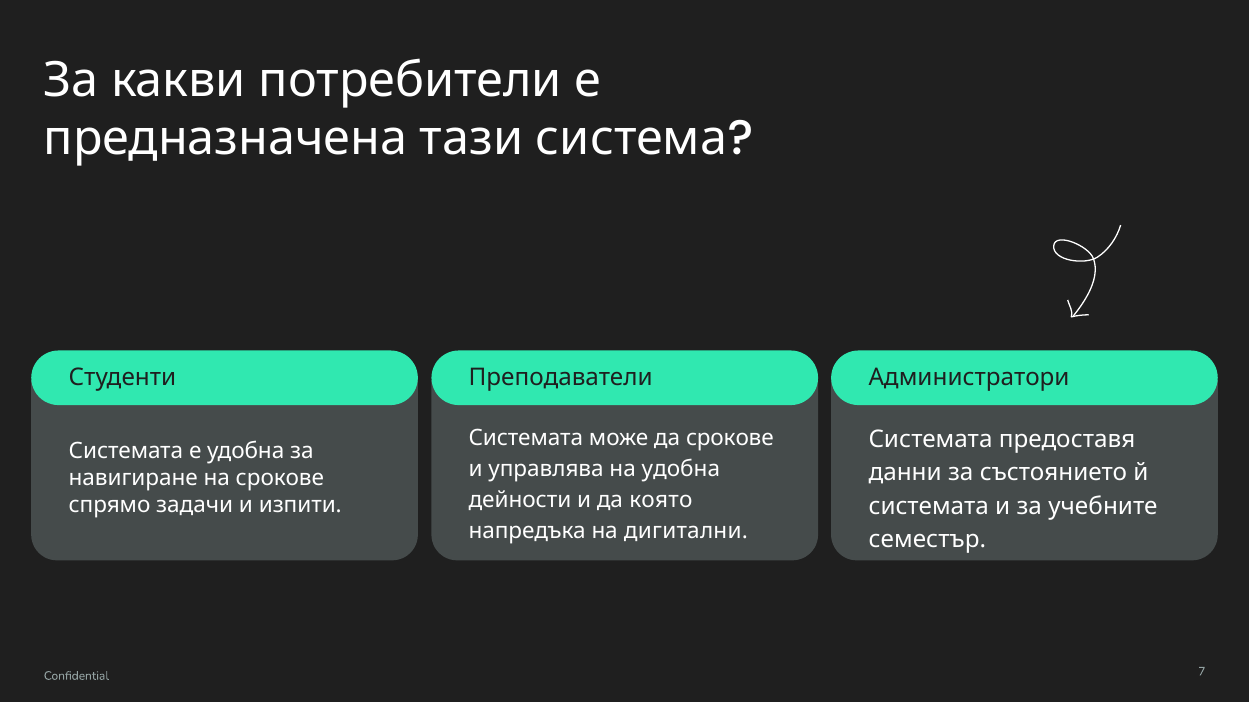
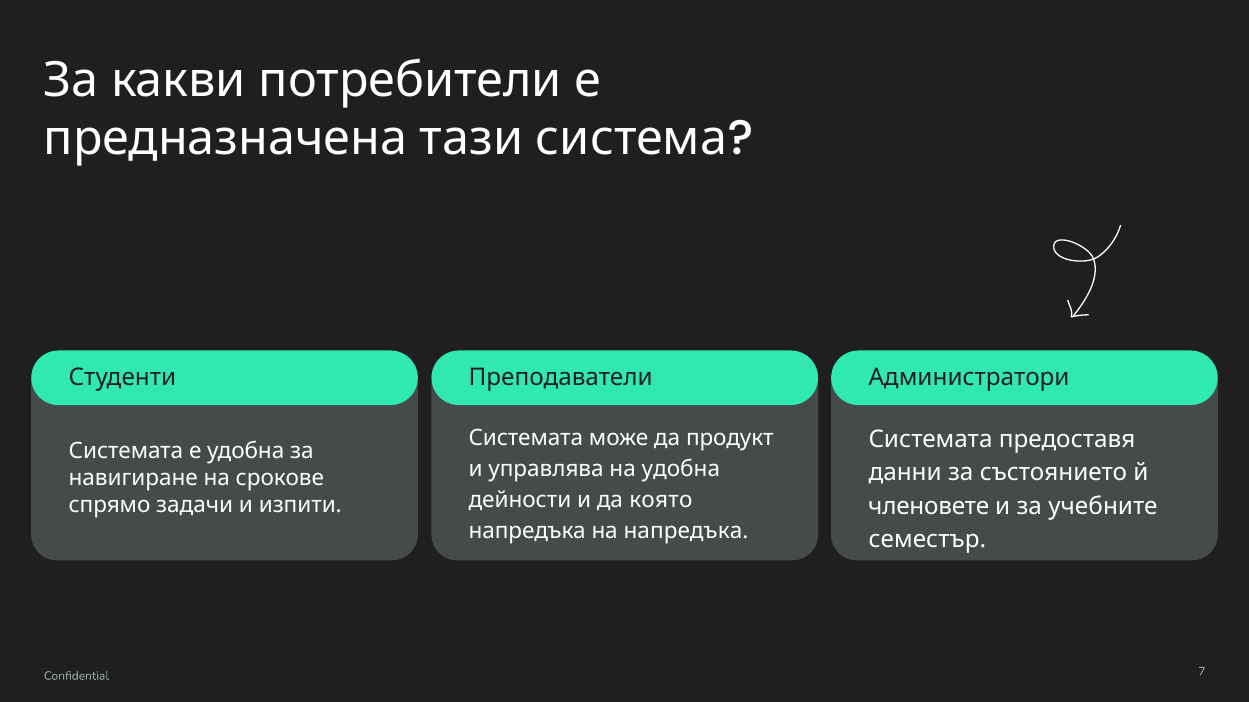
да срокове: срокове -> продукт
системата at (929, 507): системата -> членовете
на дигитални: дигитални -> напредъка
